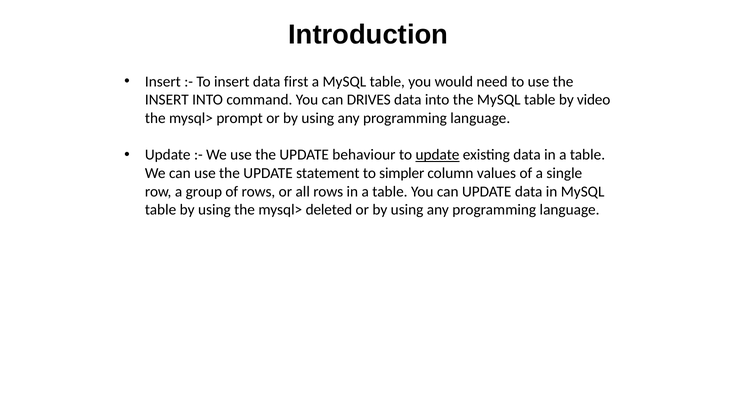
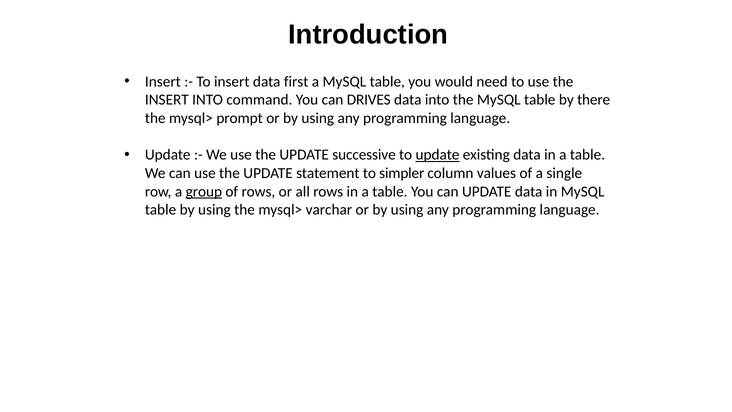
video: video -> there
behaviour: behaviour -> successive
group underline: none -> present
deleted: deleted -> varchar
